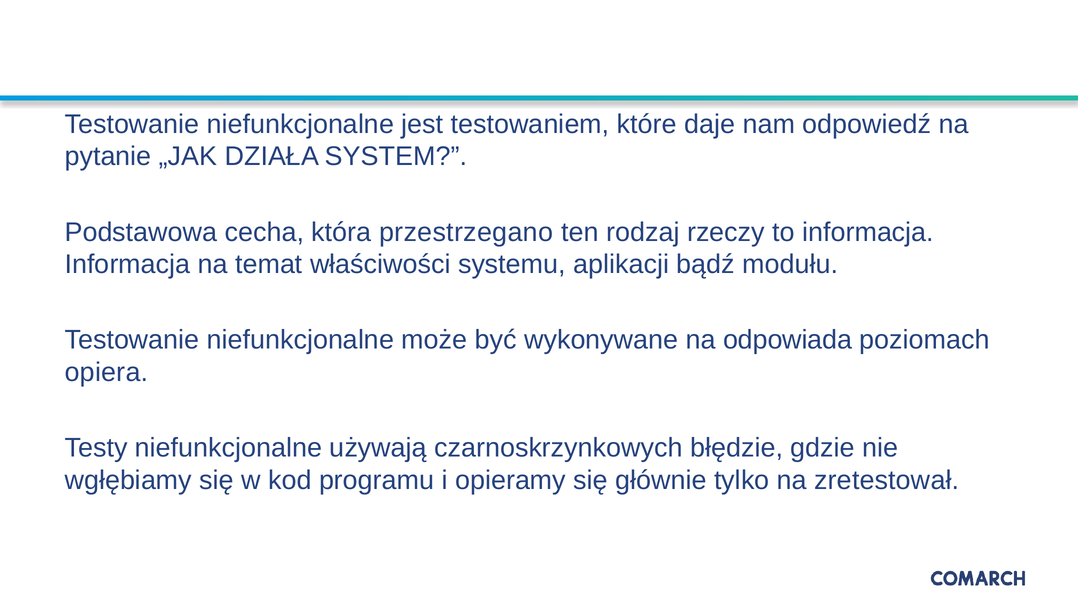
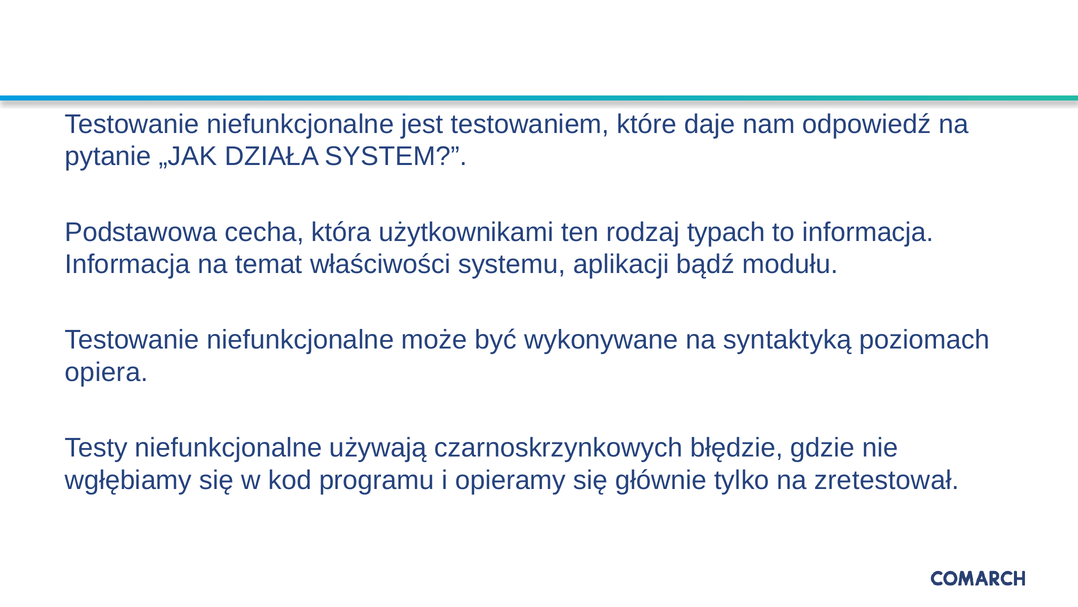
przestrzegano: przestrzegano -> użytkownikami
rzeczy: rzeczy -> typach
odpowiada: odpowiada -> syntaktyką
